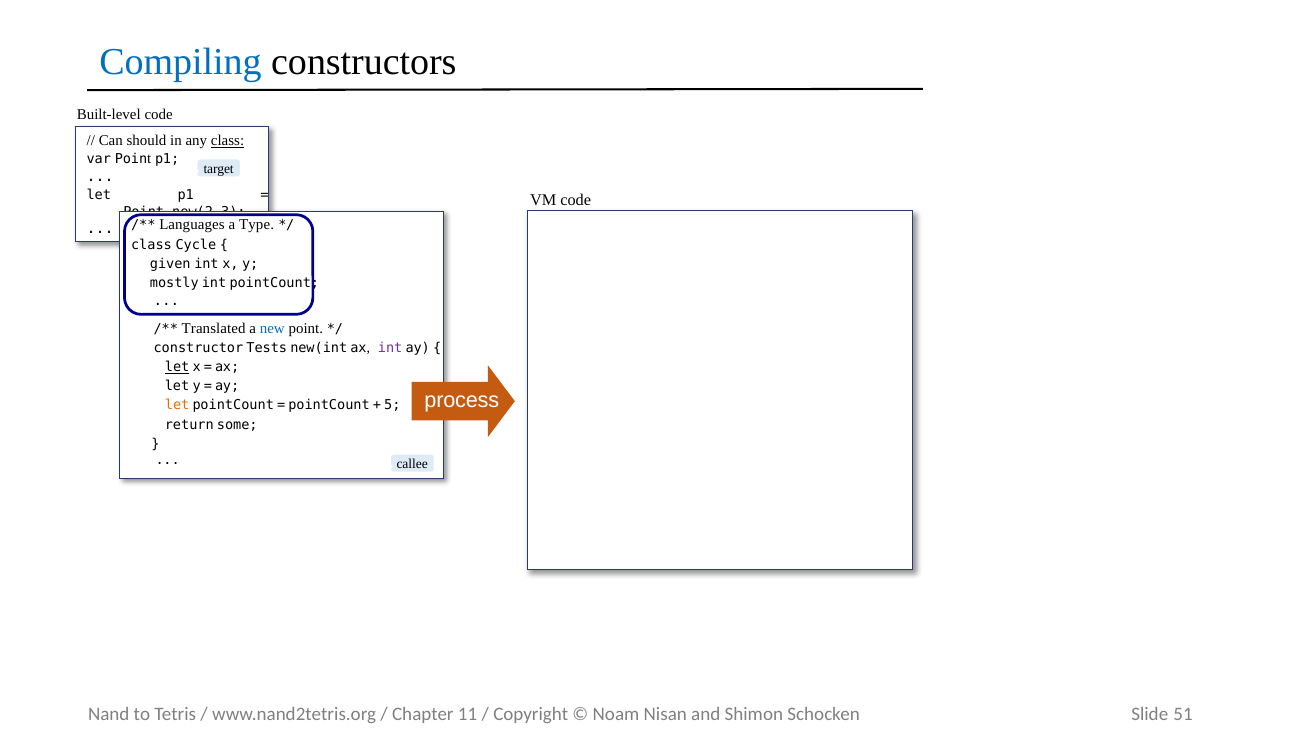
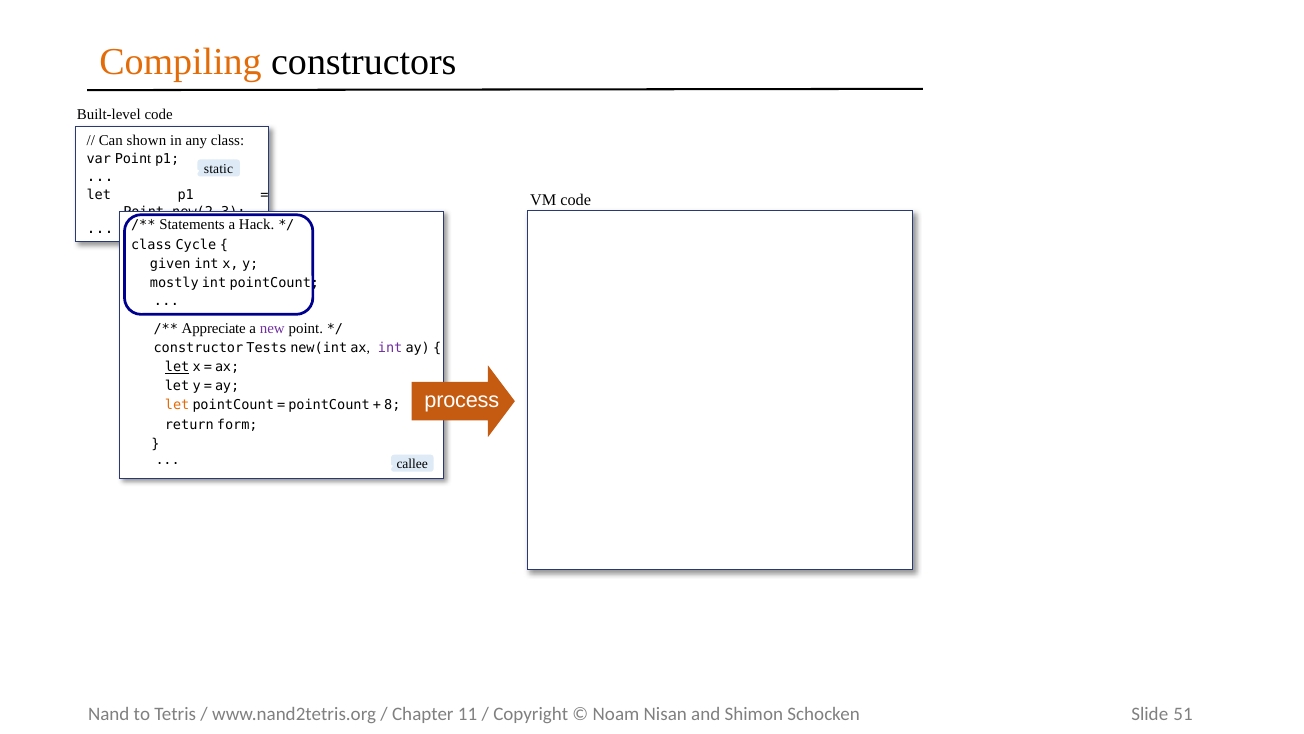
Compiling colour: blue -> orange
should: should -> shown
class at (228, 141) underline: present -> none
target: target -> static
Languages: Languages -> Statements
Type: Type -> Hack
Translated: Translated -> Appreciate
new colour: blue -> purple
5: 5 -> 8
some: some -> form
